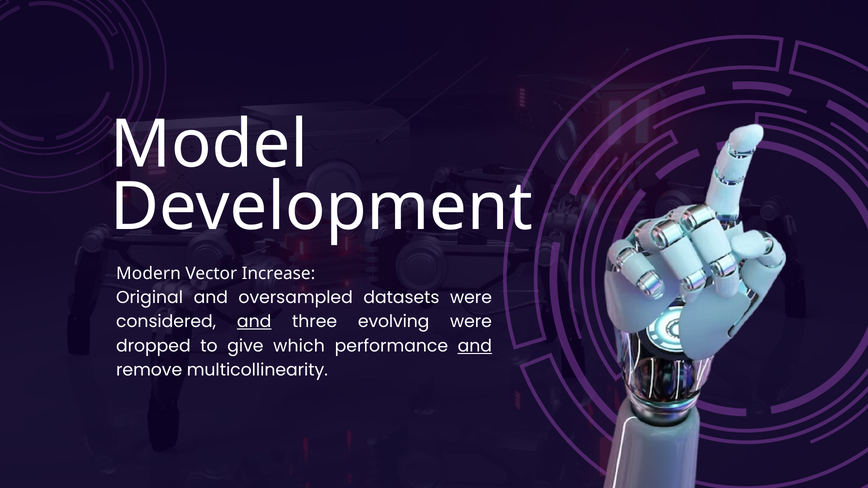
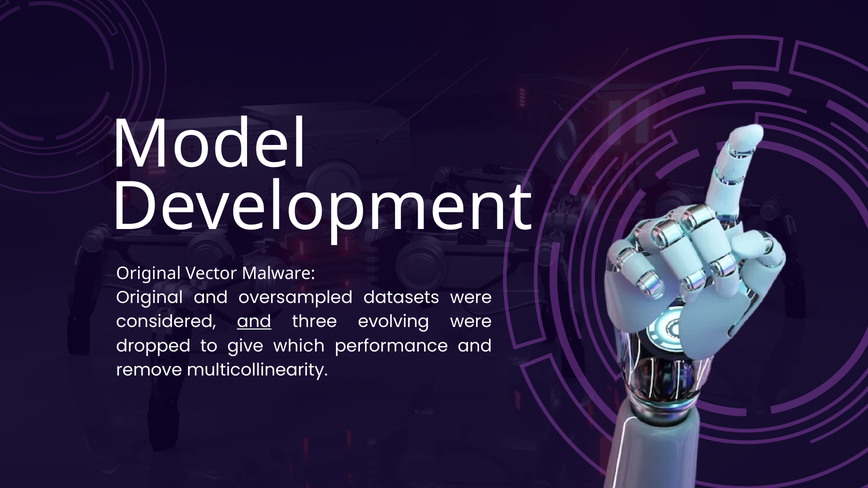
Modern at (148, 274): Modern -> Original
Increase: Increase -> Malware
and at (475, 346) underline: present -> none
